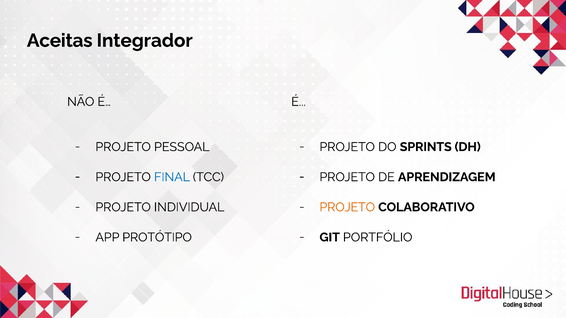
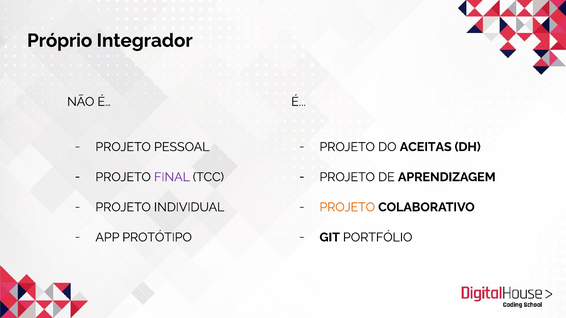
Aceitas: Aceitas -> Próprio
SPRINTS: SPRINTS -> ACEITAS
FINAL colour: blue -> purple
